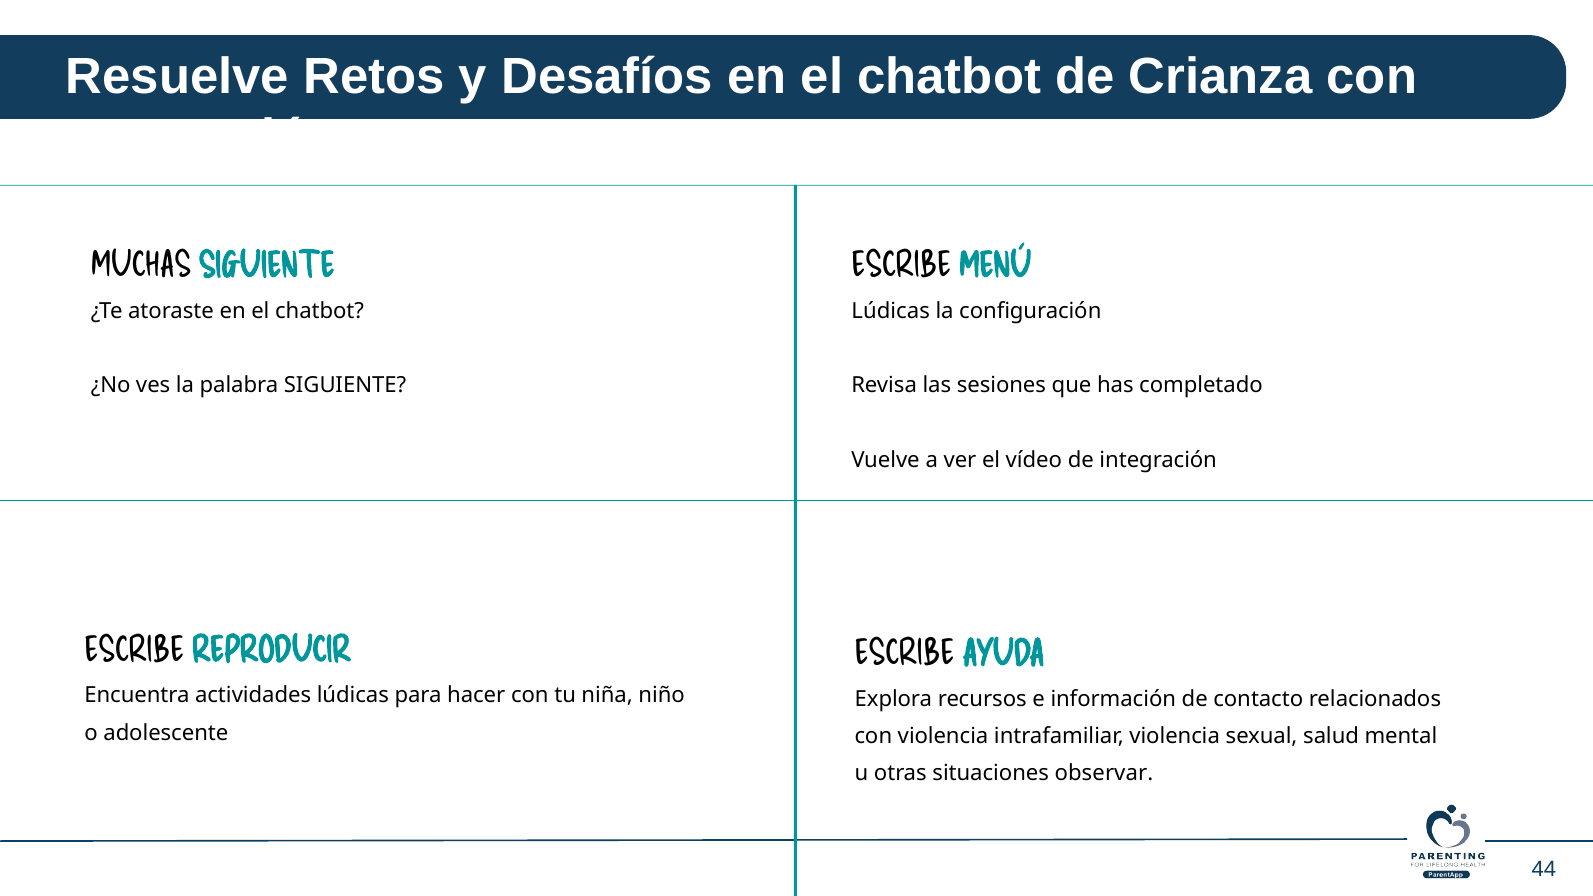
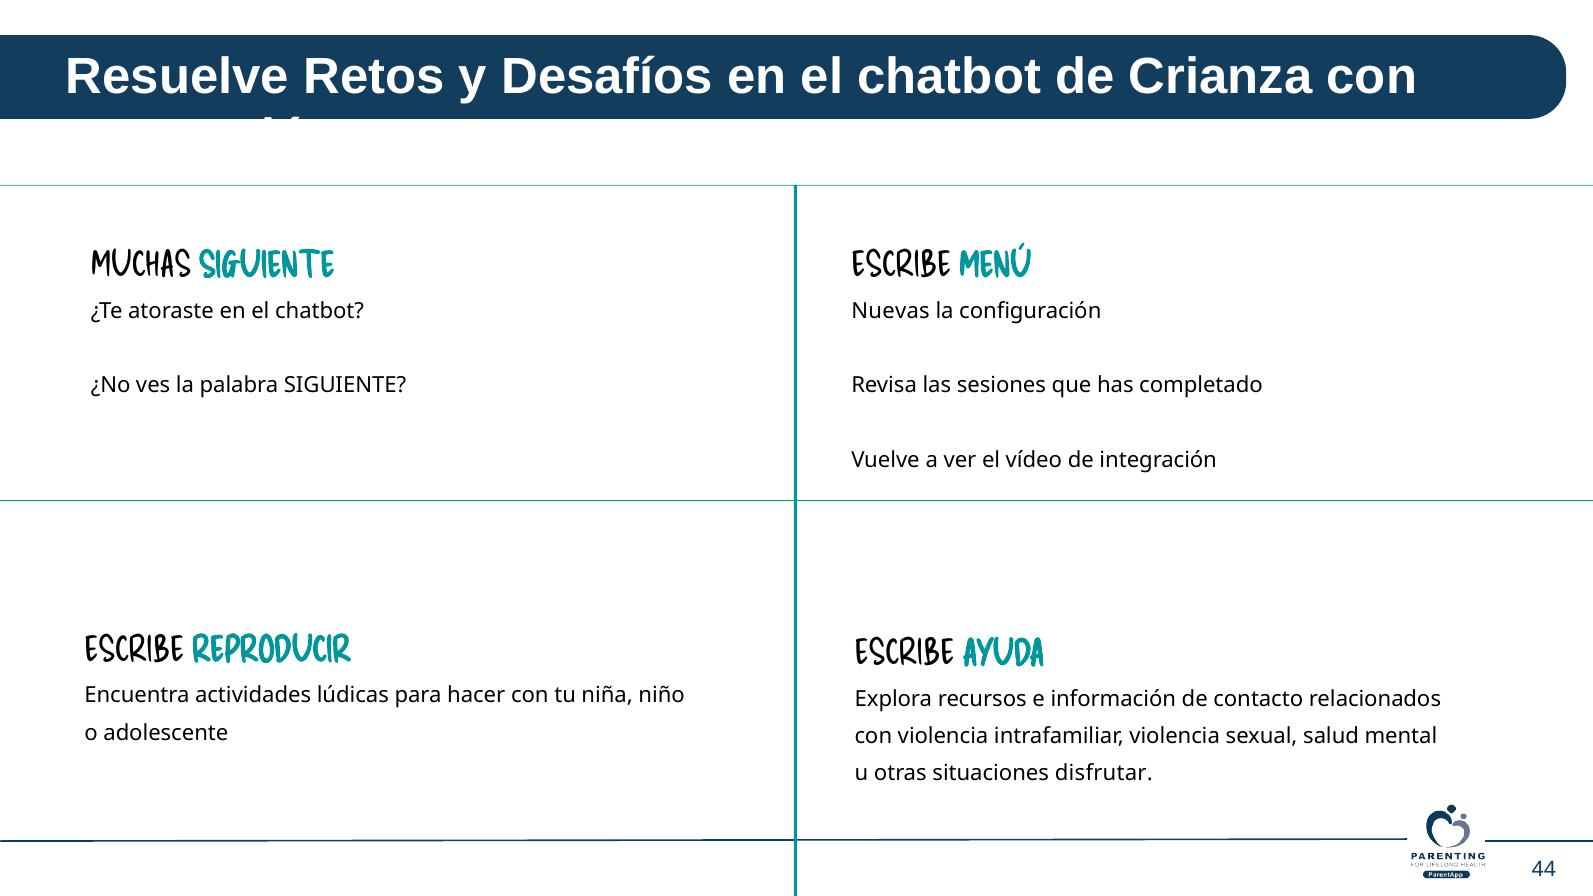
Lúdicas at (891, 311): Lúdicas -> Nuevas
observar: observar -> disfrutar
